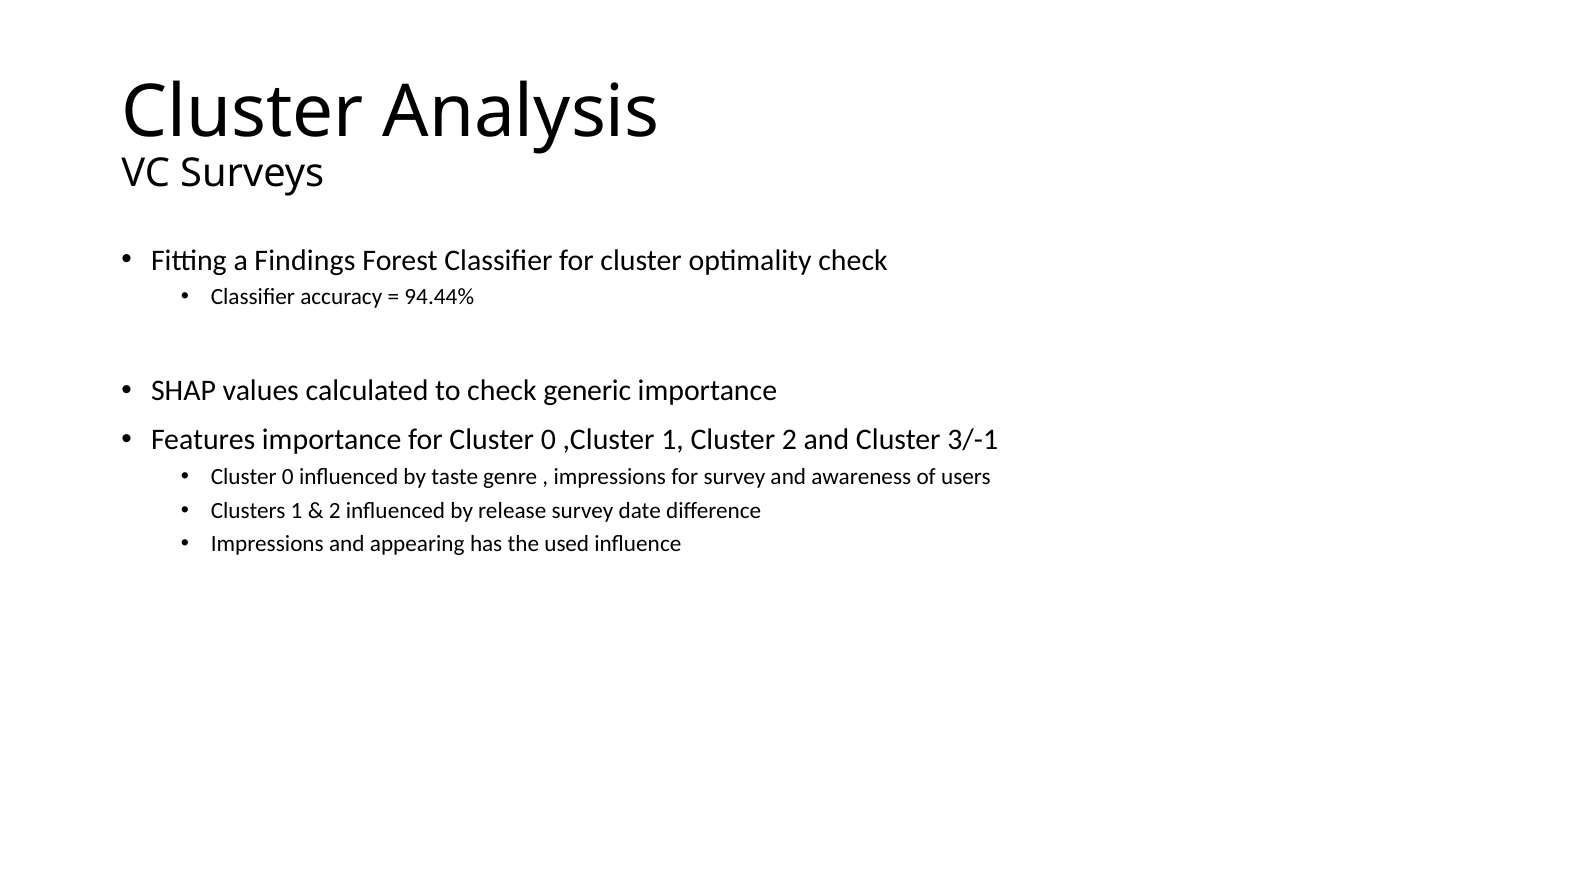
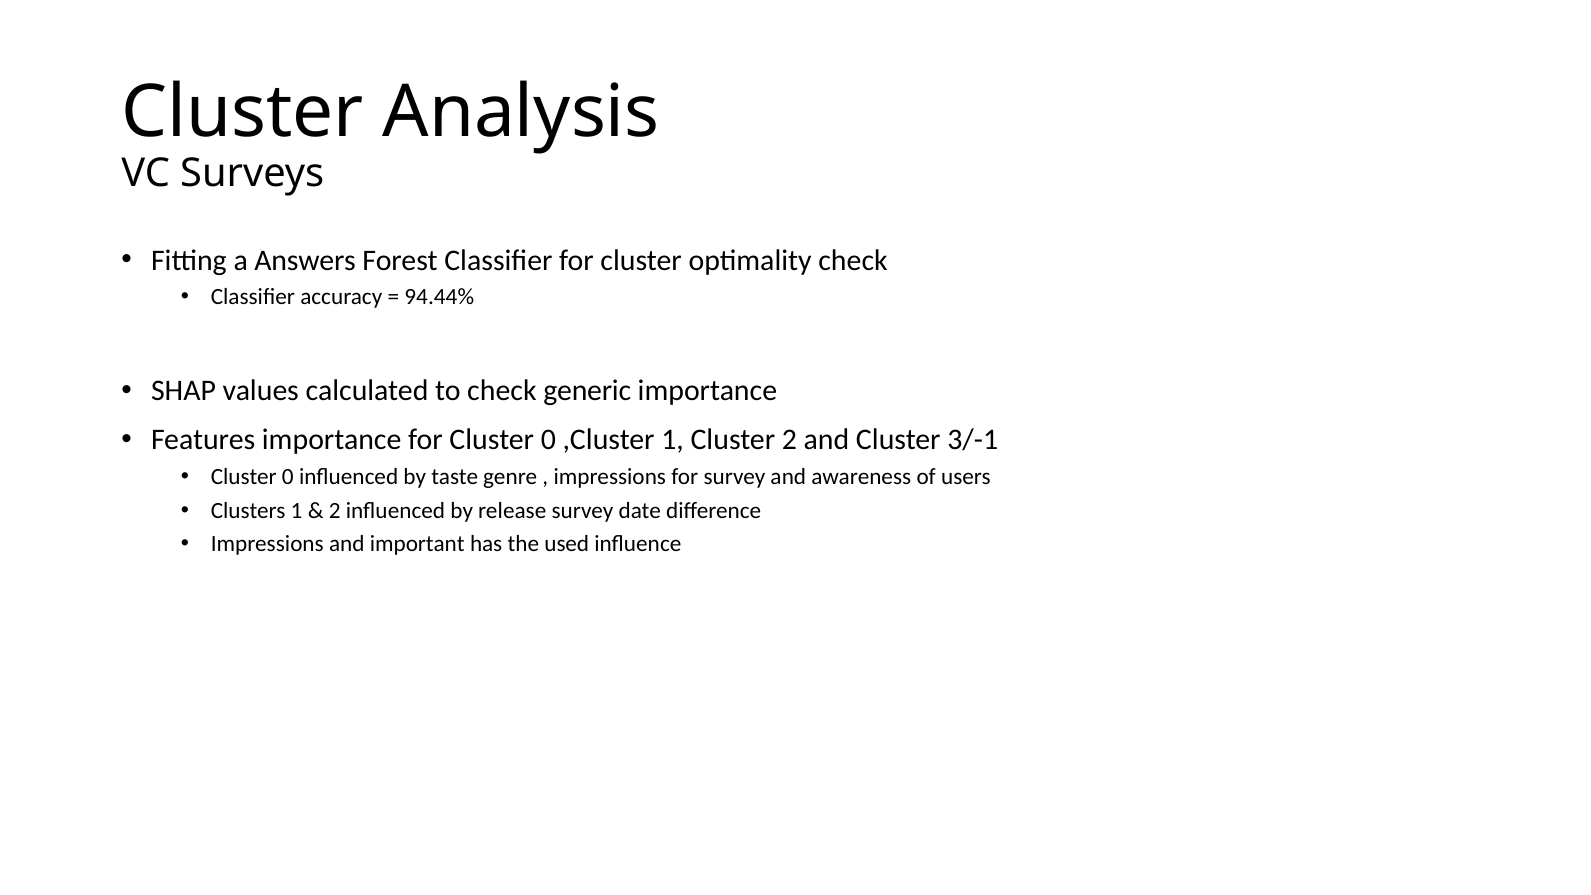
Findings: Findings -> Answers
appearing: appearing -> important
